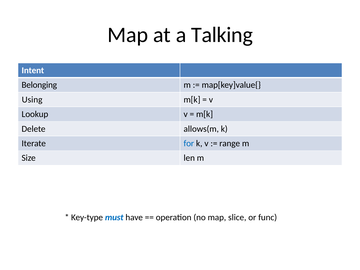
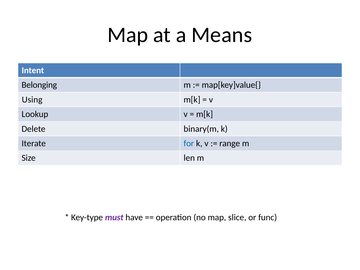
Talking: Talking -> Means
allows(m: allows(m -> binary(m
must colour: blue -> purple
